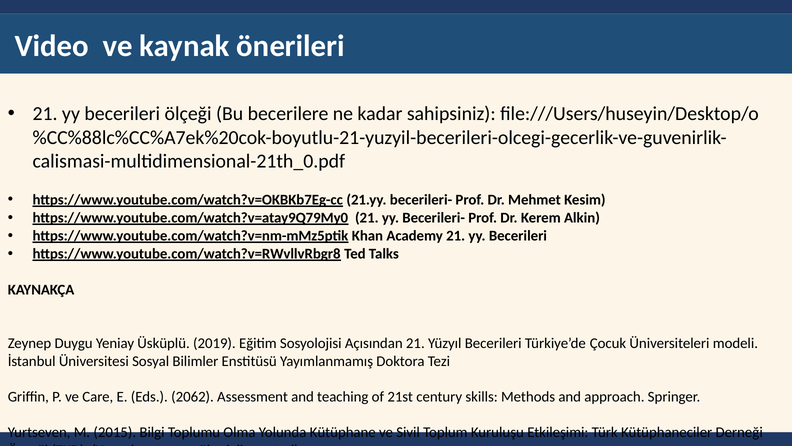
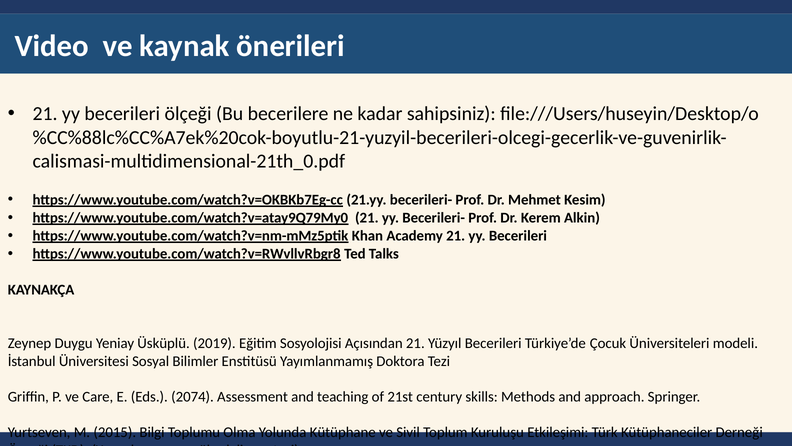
2062: 2062 -> 2074
